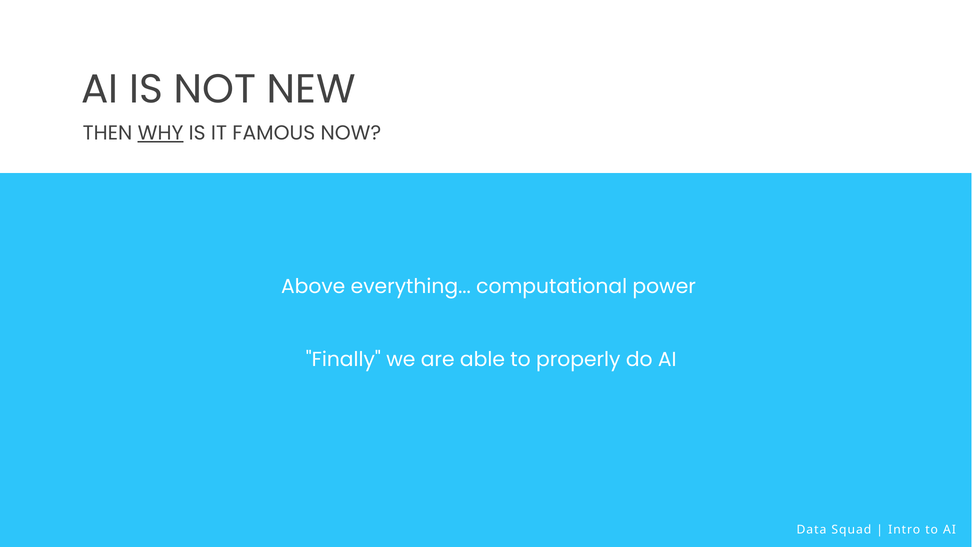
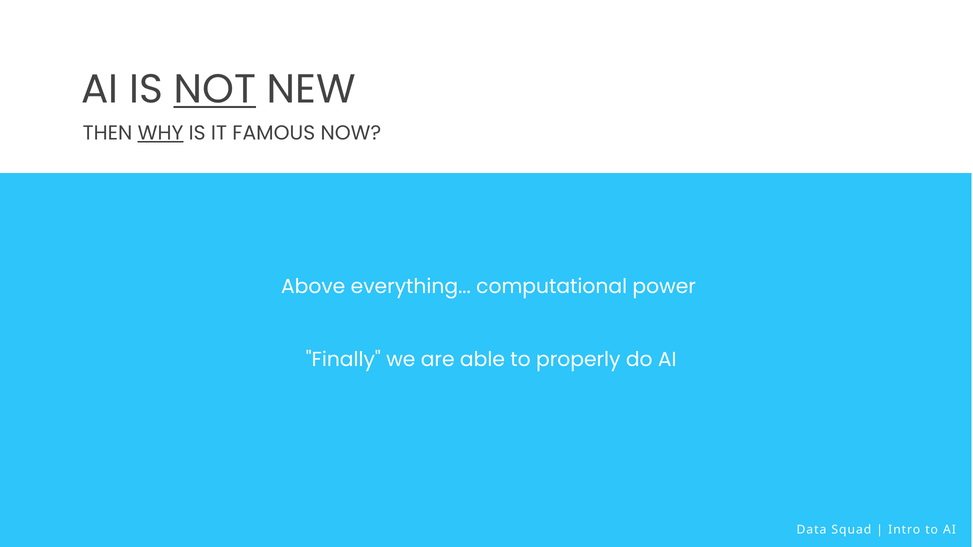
NOT underline: none -> present
